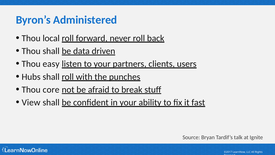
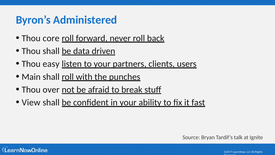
local: local -> core
Hubs: Hubs -> Main
core: core -> over
